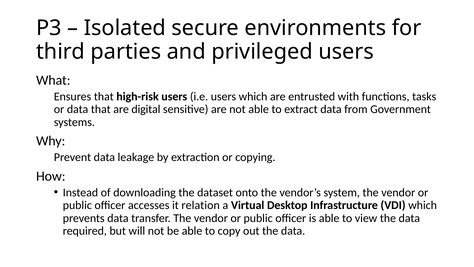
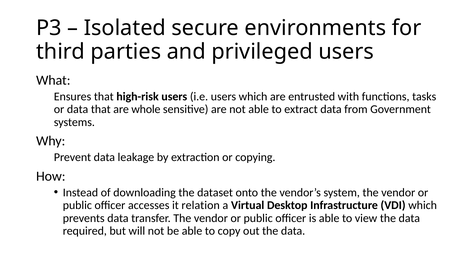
digital: digital -> whole
